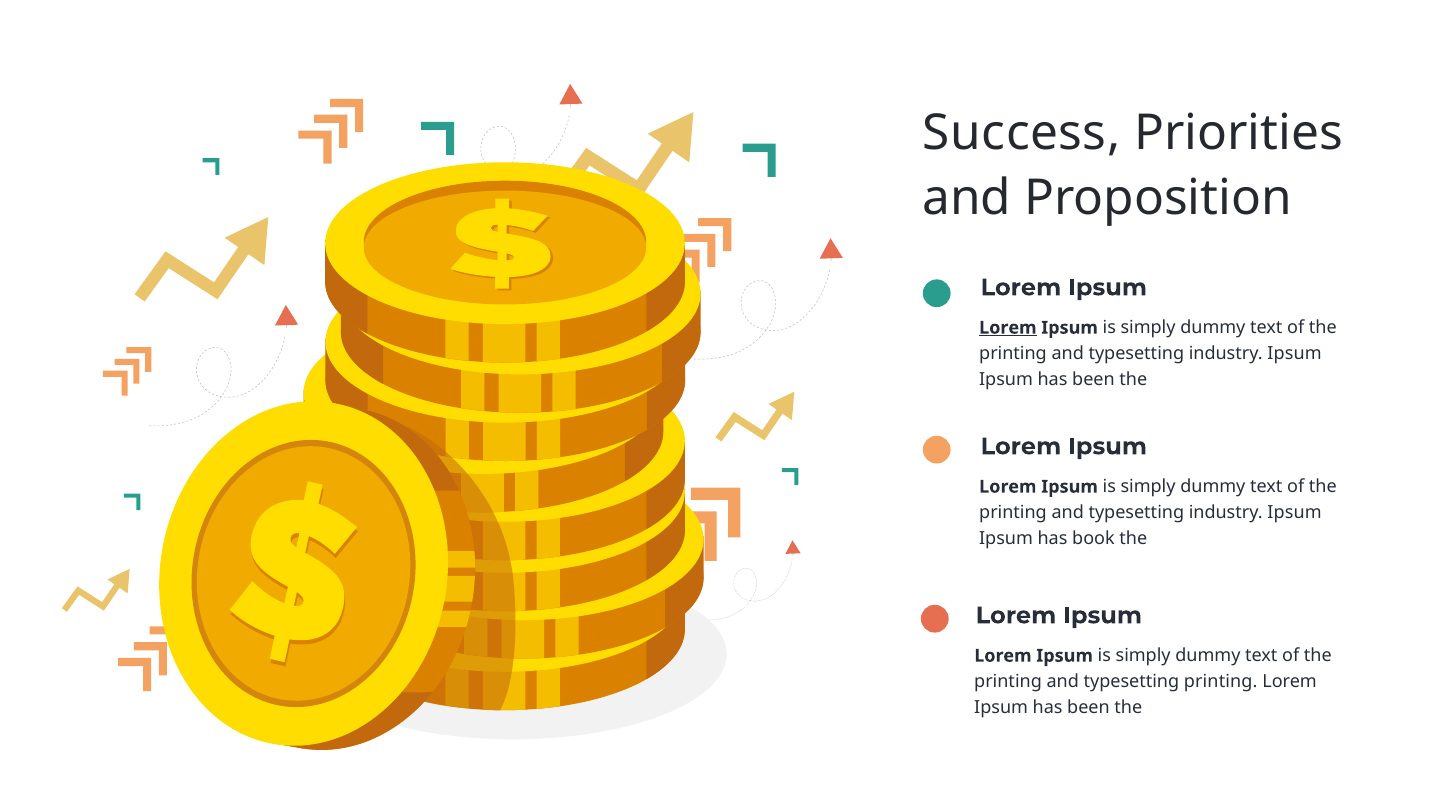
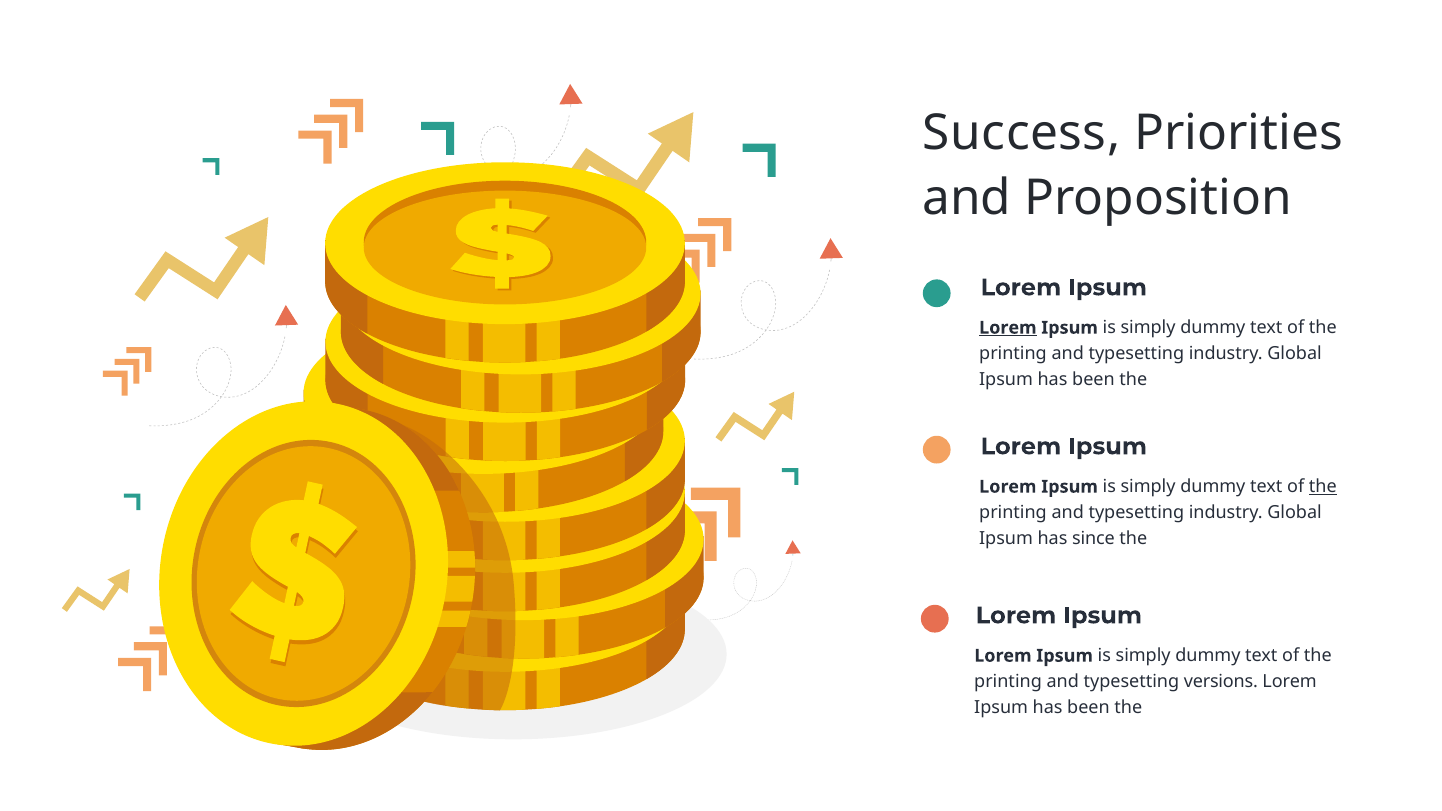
Ipsum at (1294, 354): Ipsum -> Global
the at (1323, 487) underline: none -> present
Ipsum at (1294, 513): Ipsum -> Global
book: book -> since
typesetting printing: printing -> versions
